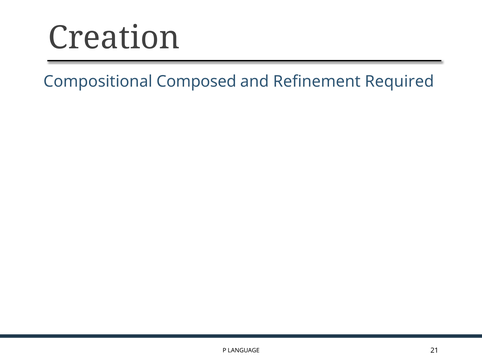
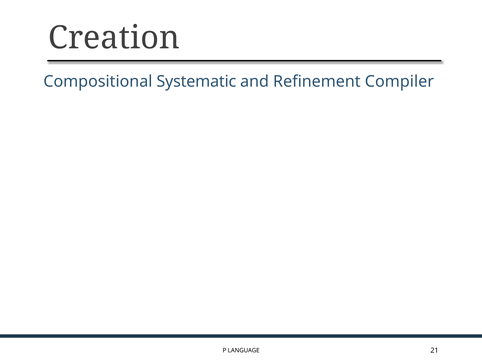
Composed: Composed -> Systematic
Required: Required -> Compiler
